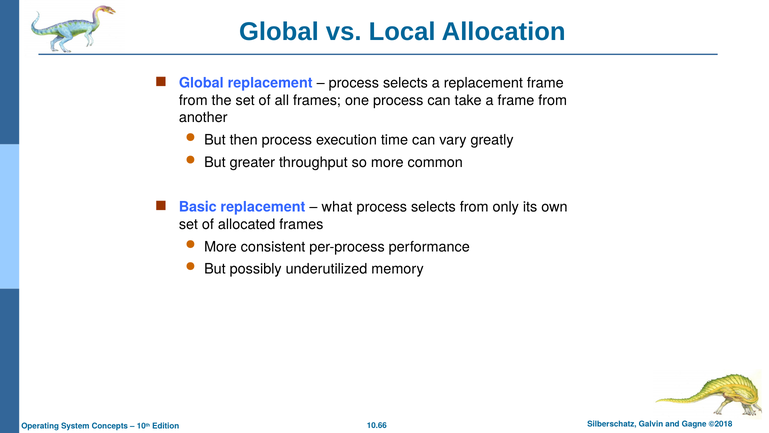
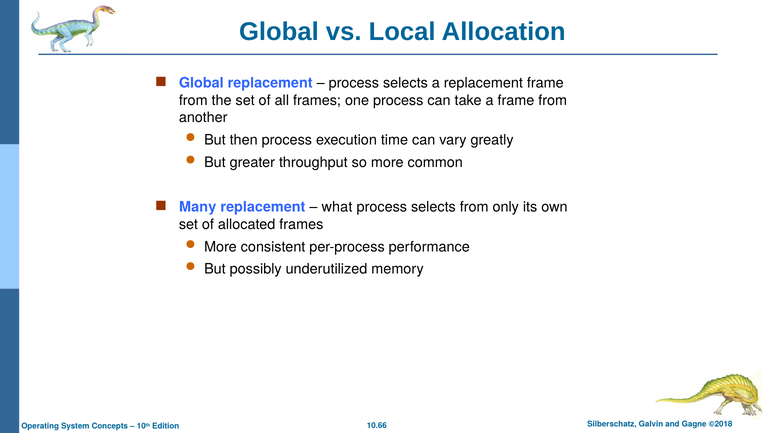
Basic: Basic -> Many
